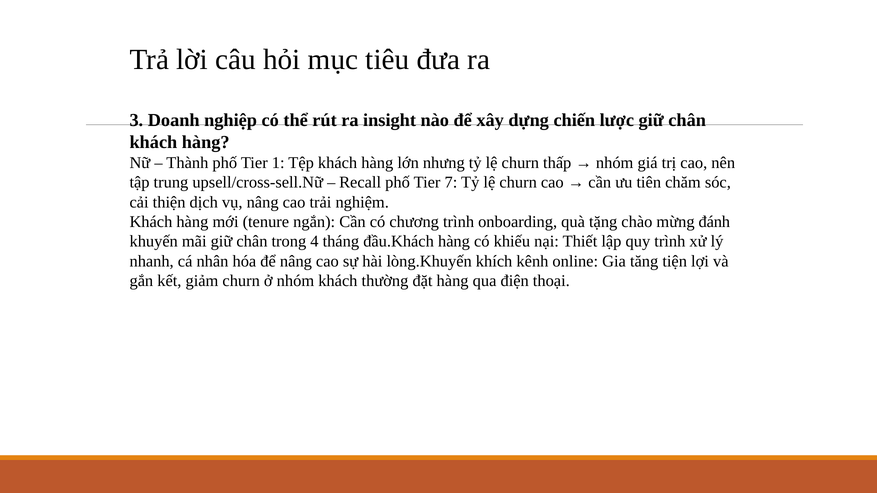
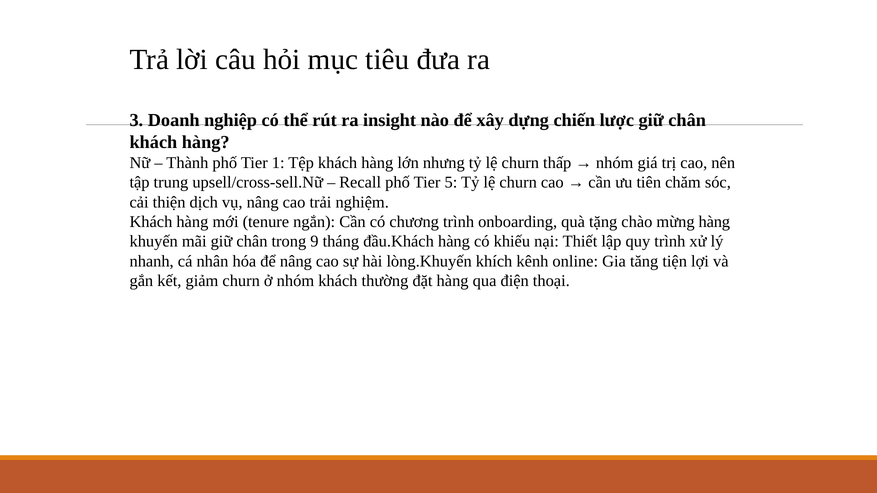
7: 7 -> 5
mừng đánh: đánh -> hàng
4: 4 -> 9
